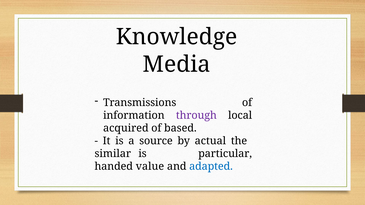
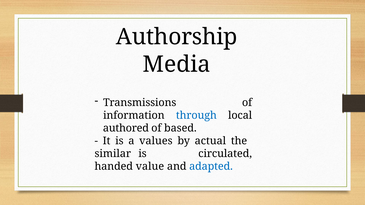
Knowledge: Knowledge -> Authorship
through colour: purple -> blue
acquired: acquired -> authored
source: source -> values
particular: particular -> circulated
